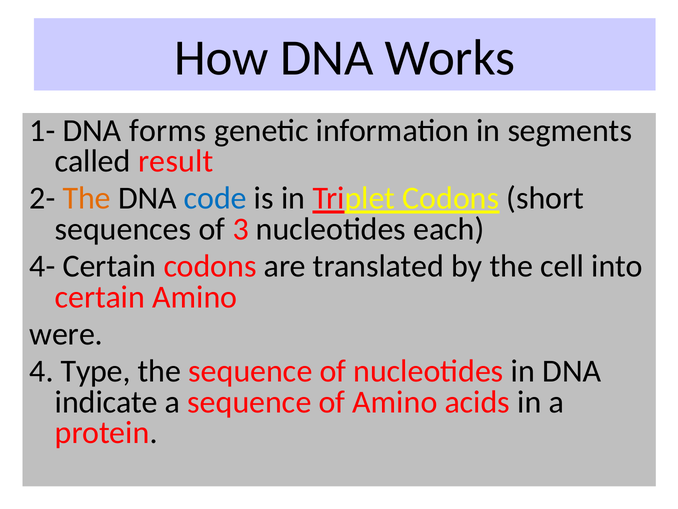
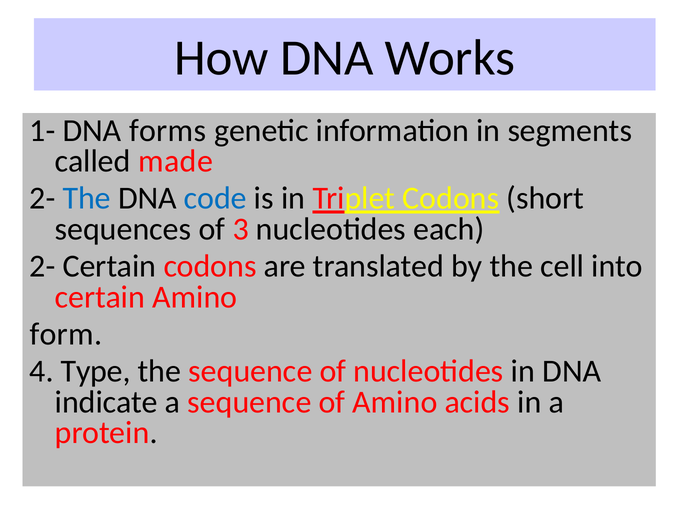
result: result -> made
The at (87, 198) colour: orange -> blue
4- at (42, 266): 4- -> 2-
were: were -> form
